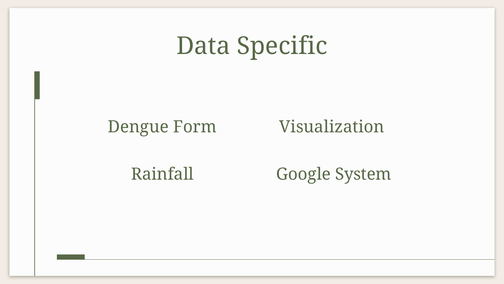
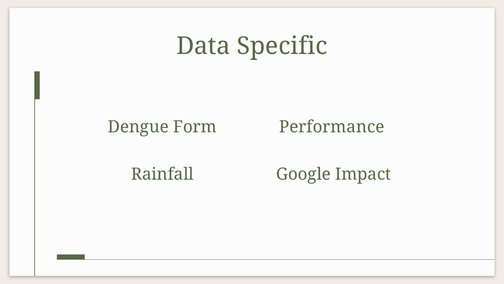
Visualization: Visualization -> Performance
System: System -> Impact
